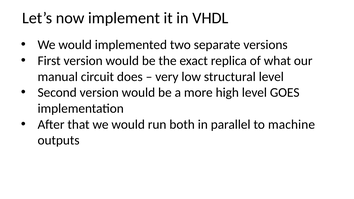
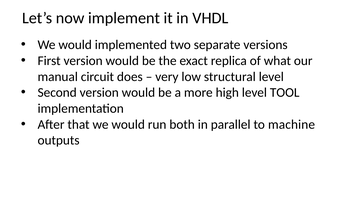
GOES: GOES -> TOOL
